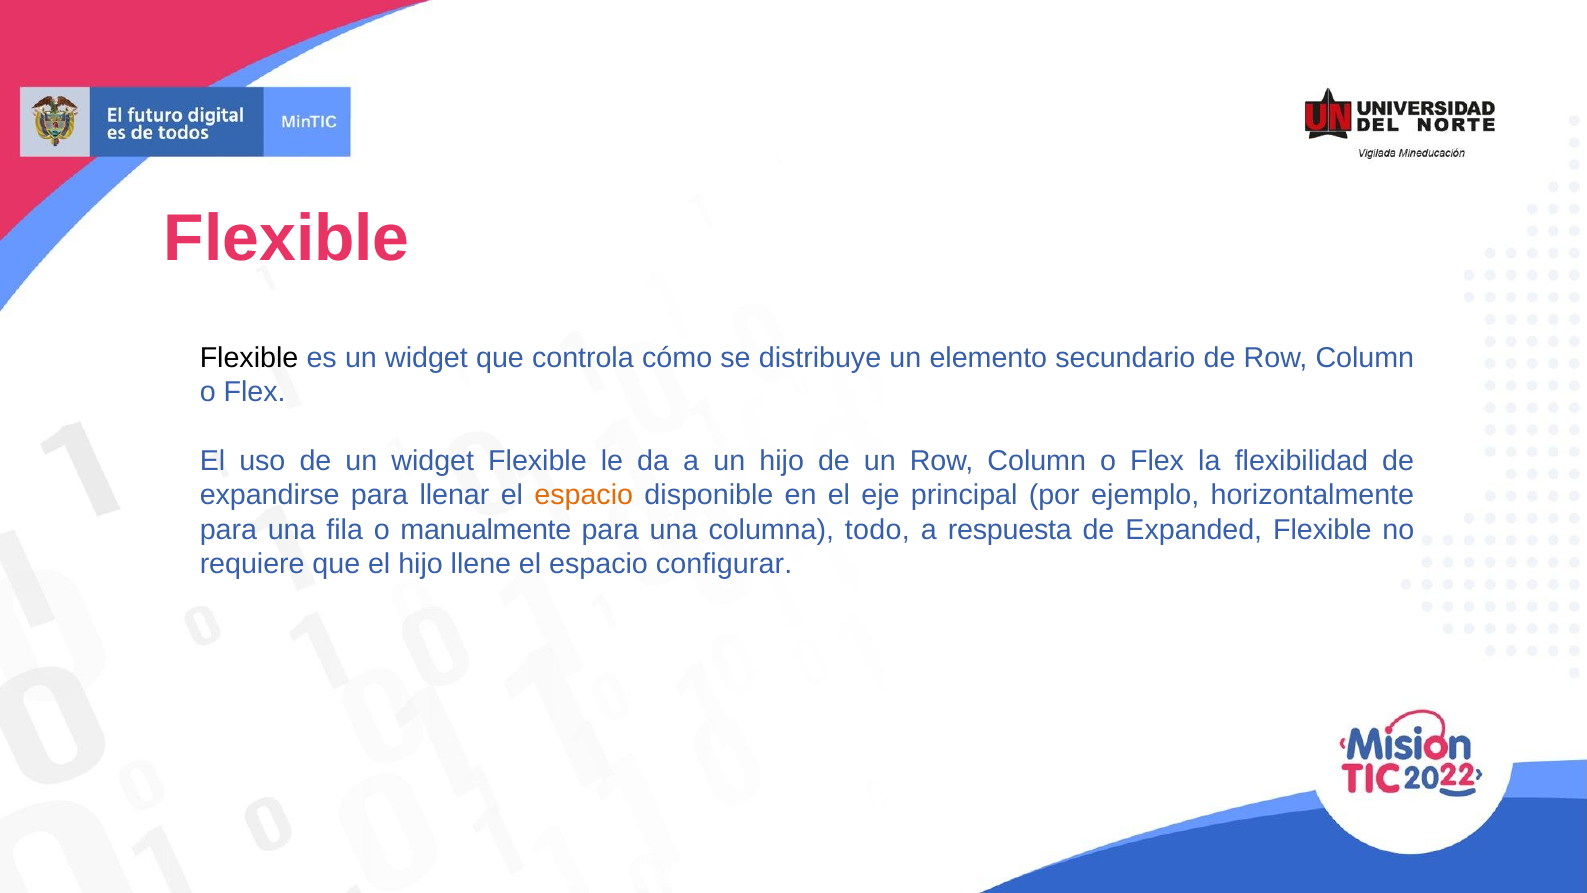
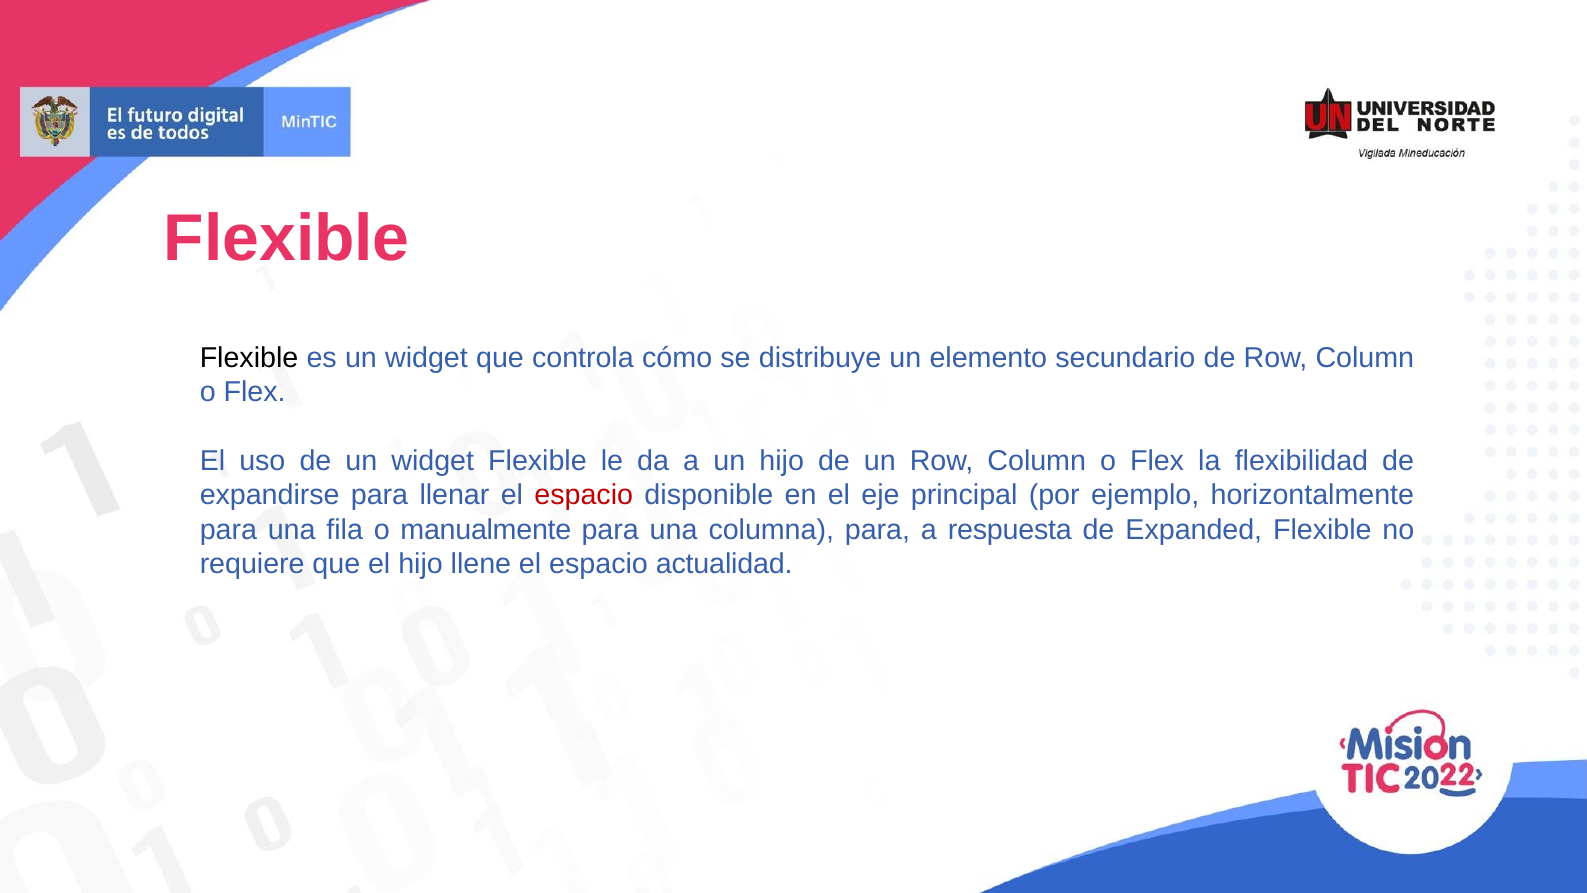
espacio at (584, 495) colour: orange -> red
columna todo: todo -> para
configurar: configurar -> actualidad
